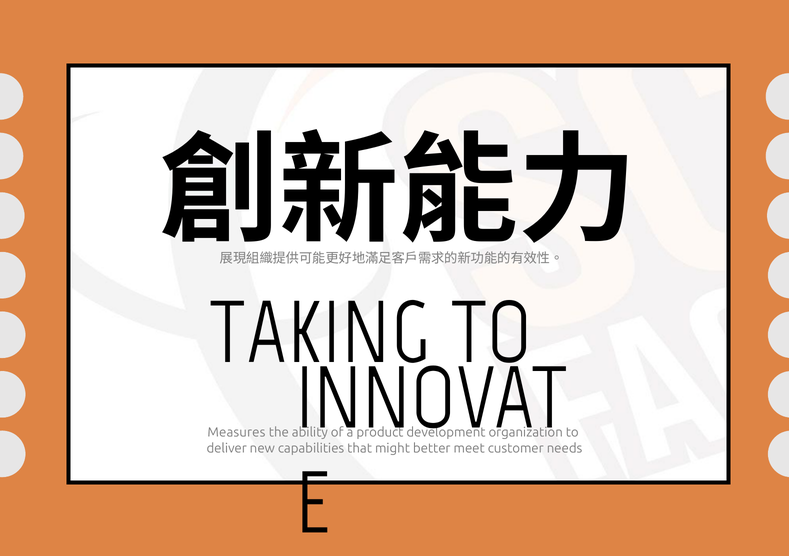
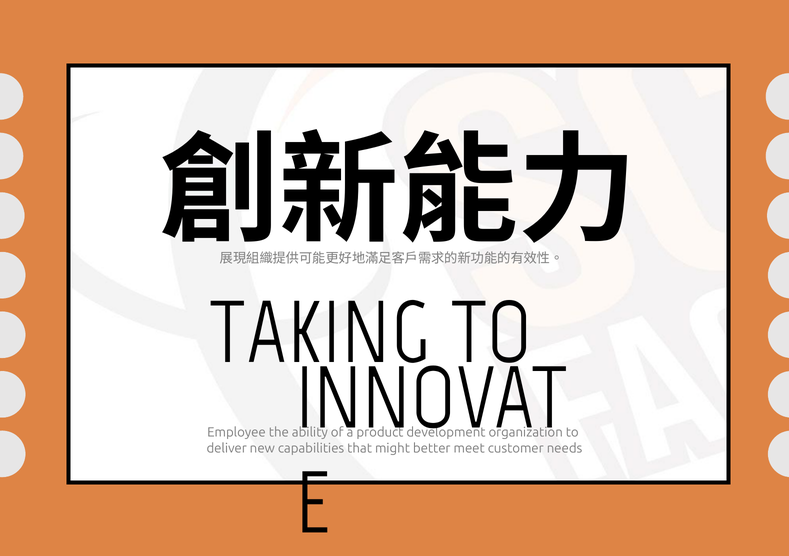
Measures: Measures -> Employee
